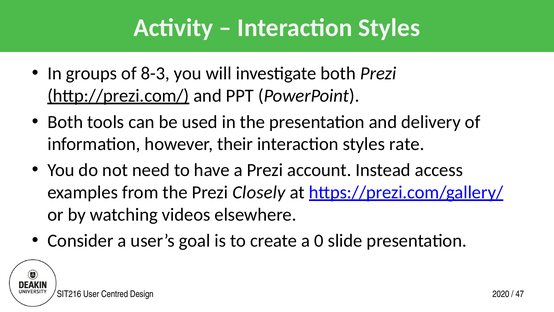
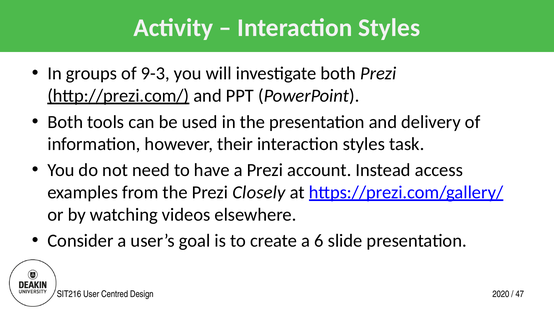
8-3: 8-3 -> 9-3
rate: rate -> task
0: 0 -> 6
